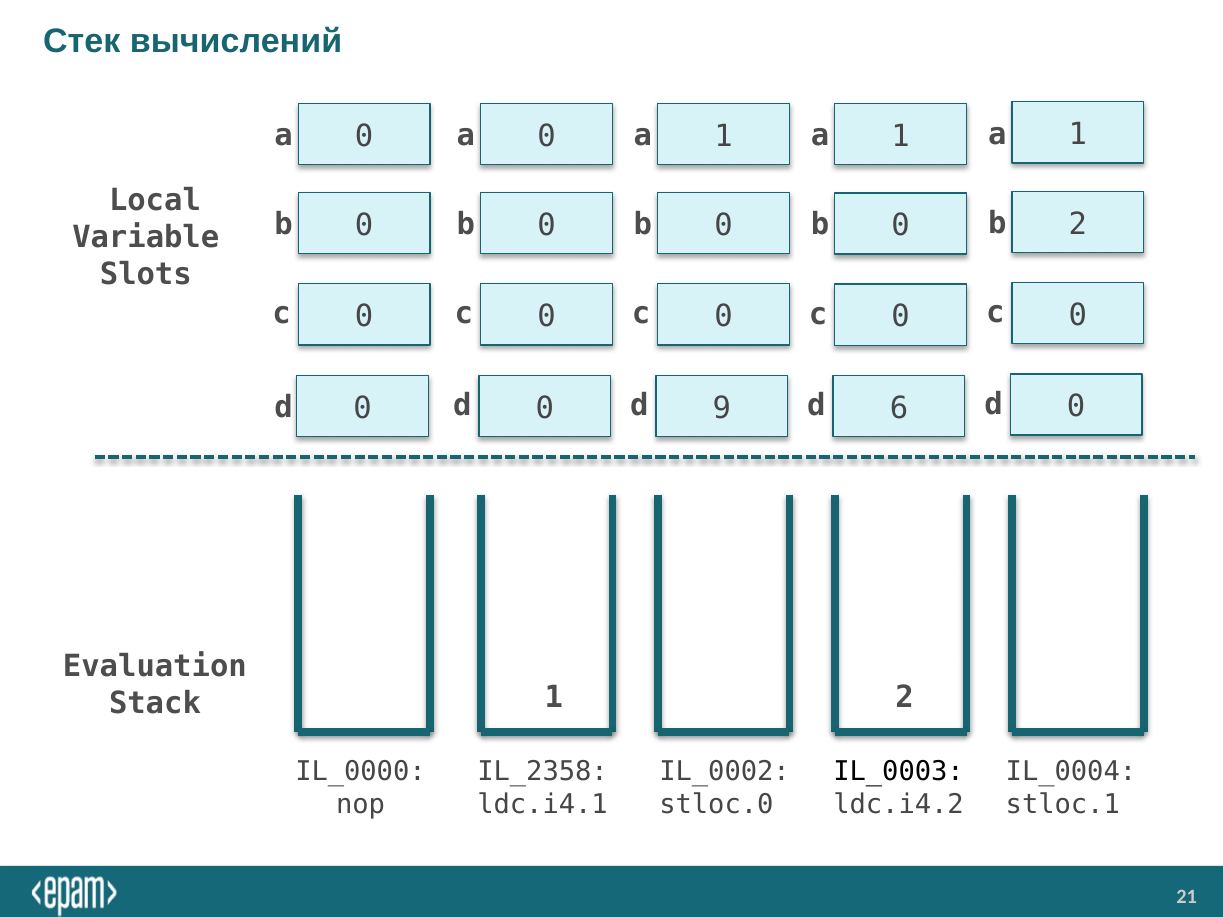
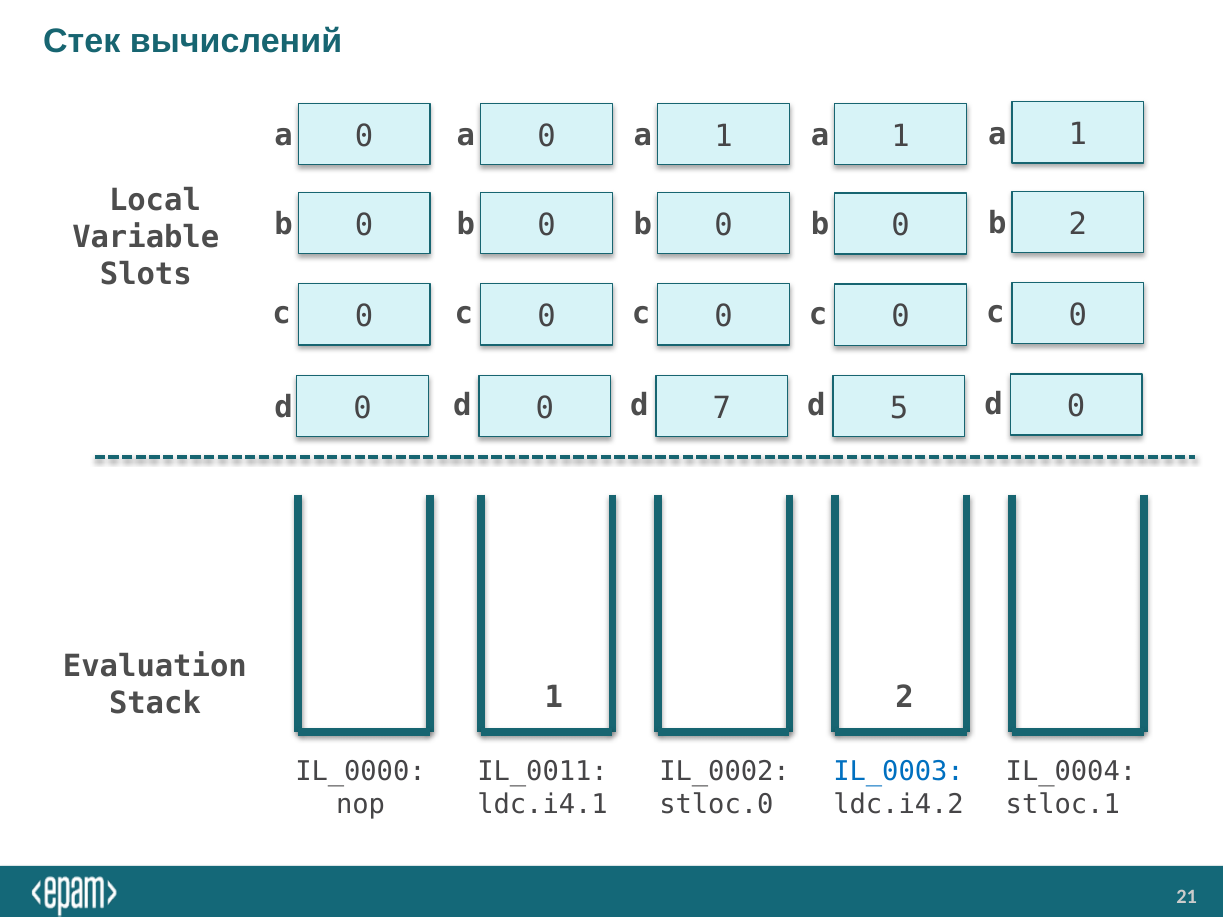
9: 9 -> 7
6: 6 -> 5
IL_2358: IL_2358 -> IL_0011
IL_0003 colour: black -> blue
